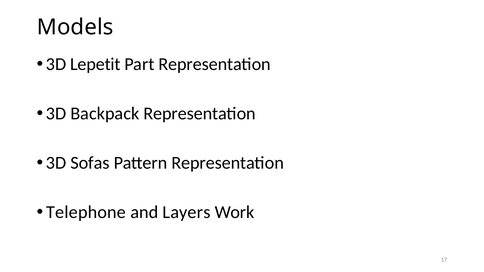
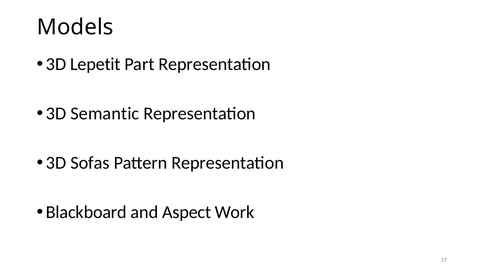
Backpack: Backpack -> Semantic
Telephone: Telephone -> Blackboard
Layers: Layers -> Aspect
